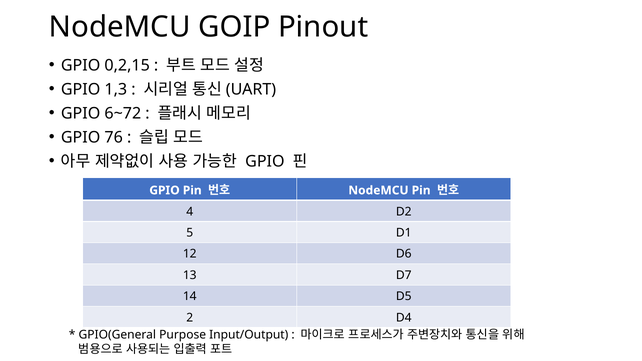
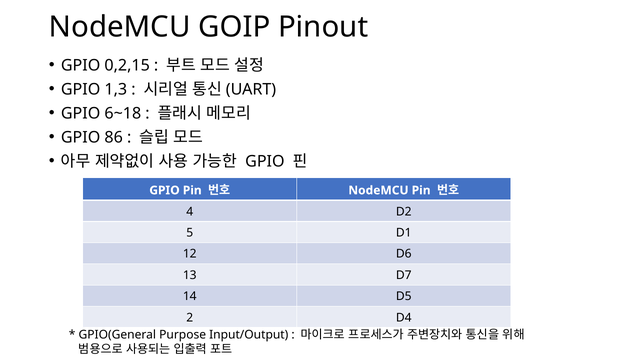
6~72: 6~72 -> 6~18
76: 76 -> 86
